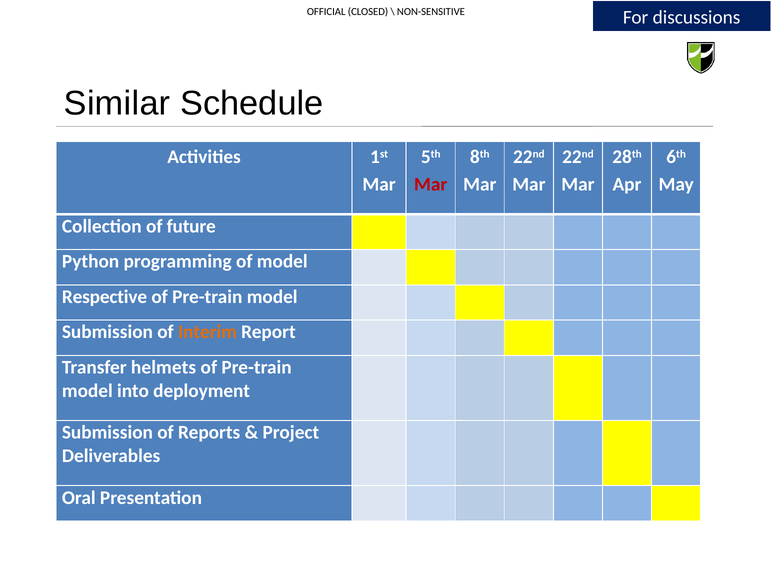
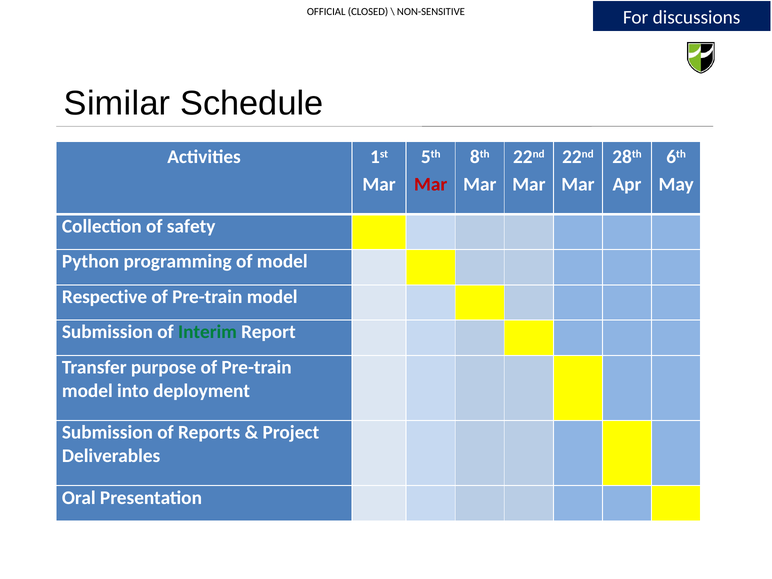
future: future -> safety
Interim colour: orange -> green
helmets: helmets -> purpose
